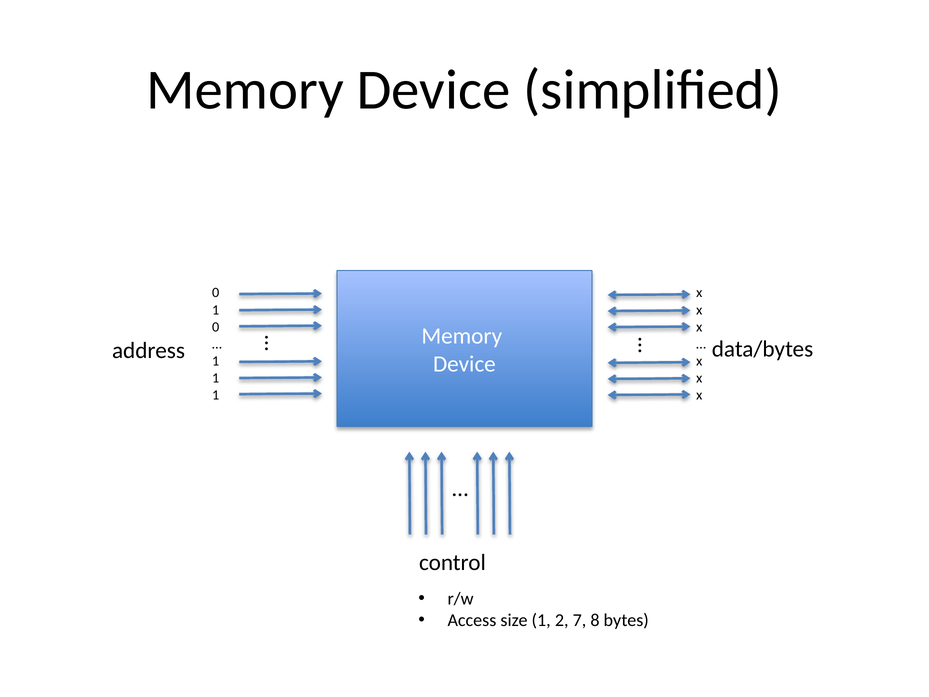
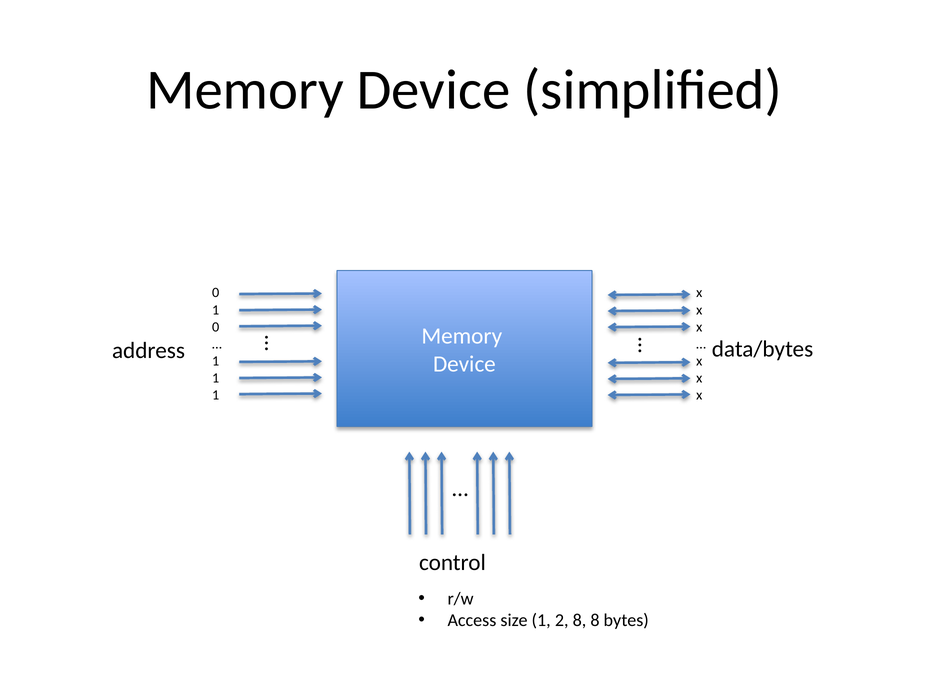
2 7: 7 -> 8
